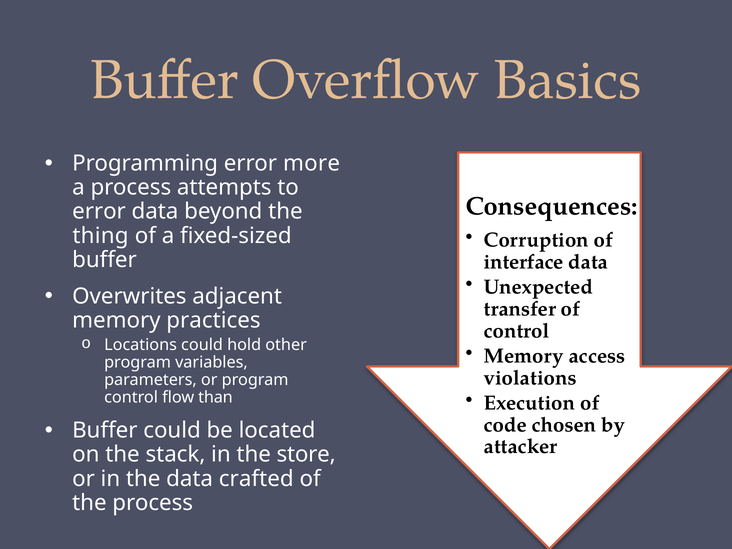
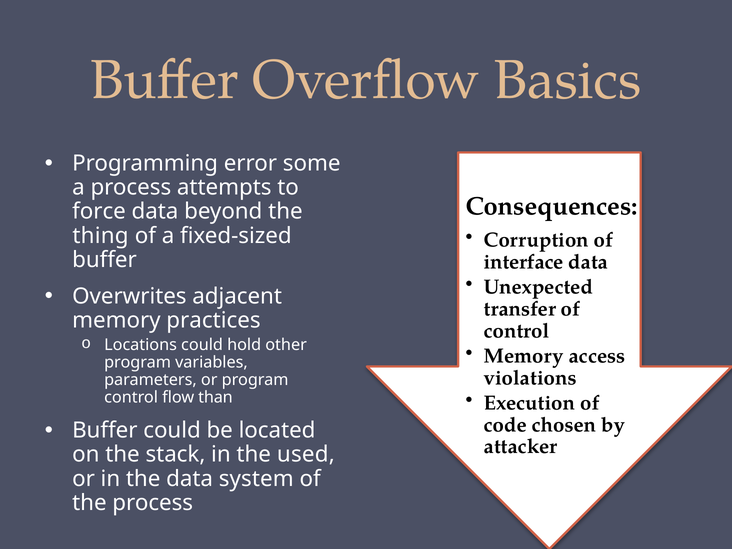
more: more -> some
error at (99, 212): error -> force
store: store -> used
crafted: crafted -> system
